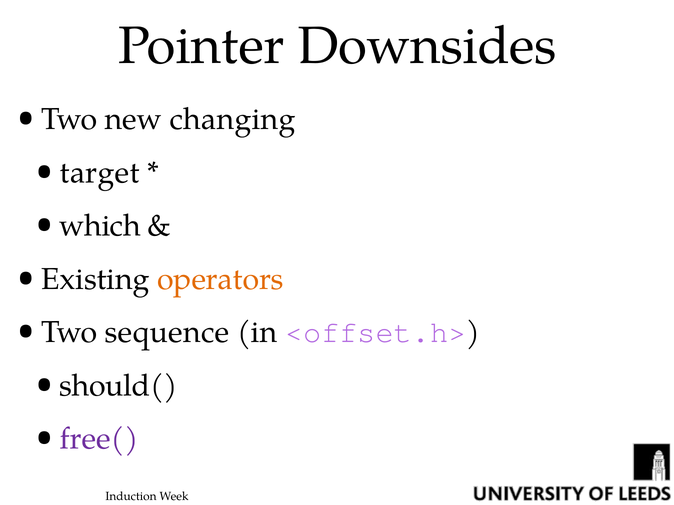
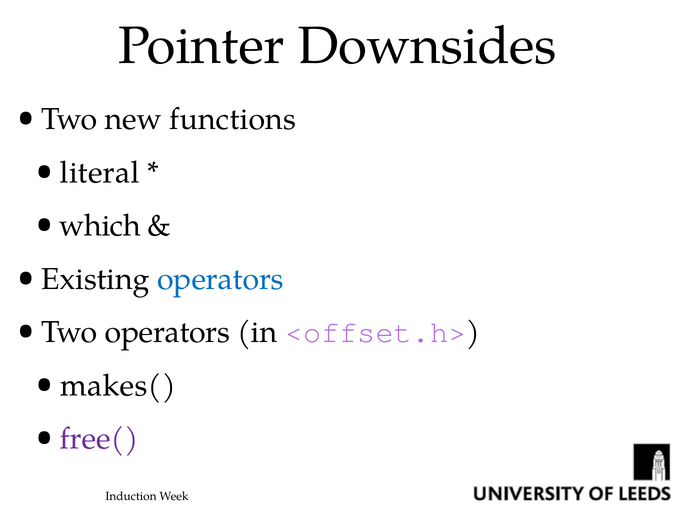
changing: changing -> functions
target: target -> literal
operators at (220, 279) colour: orange -> blue
Two sequence: sequence -> operators
should(: should( -> makes(
